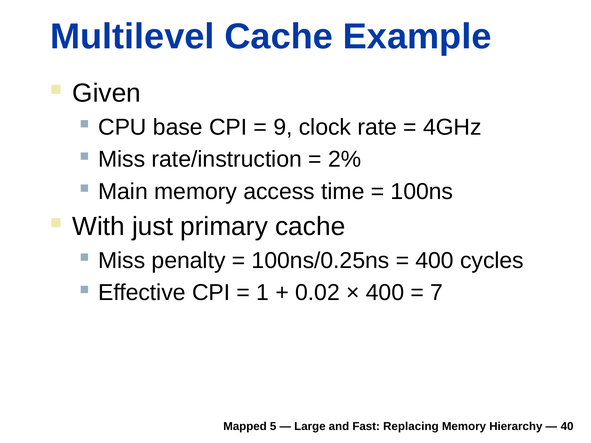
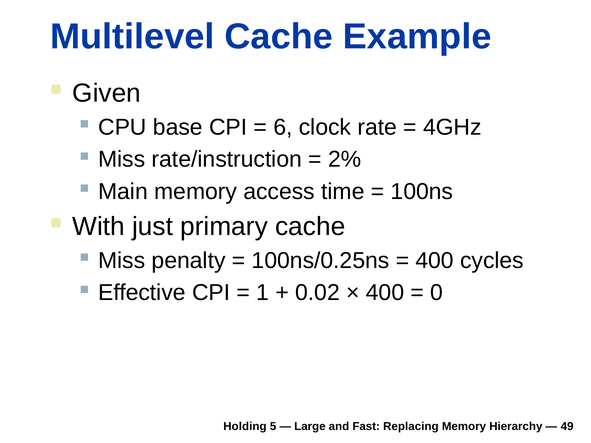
9: 9 -> 6
7: 7 -> 0
Mapped: Mapped -> Holding
40: 40 -> 49
